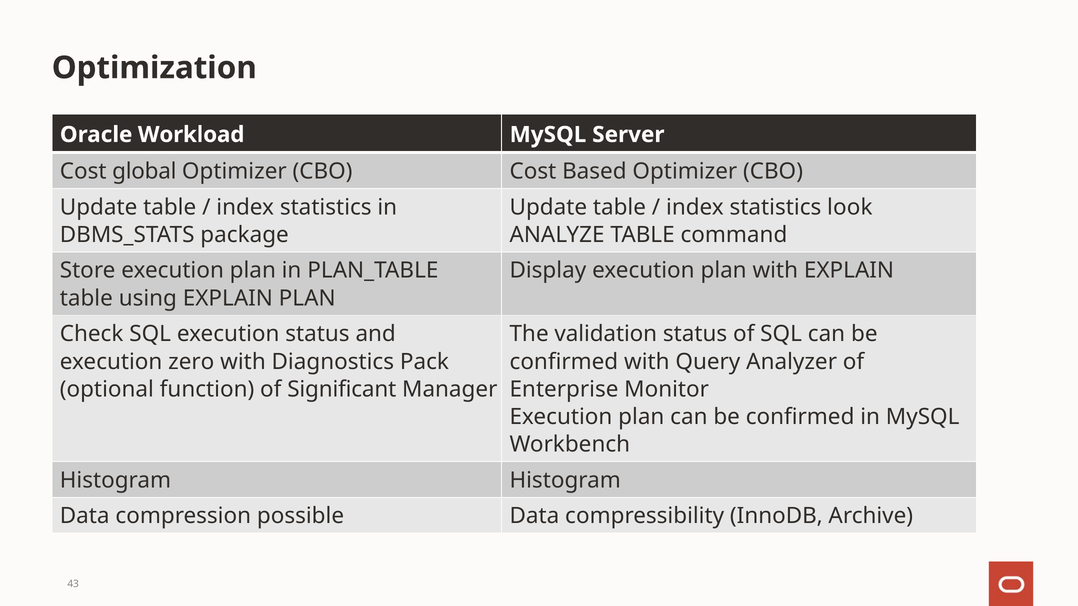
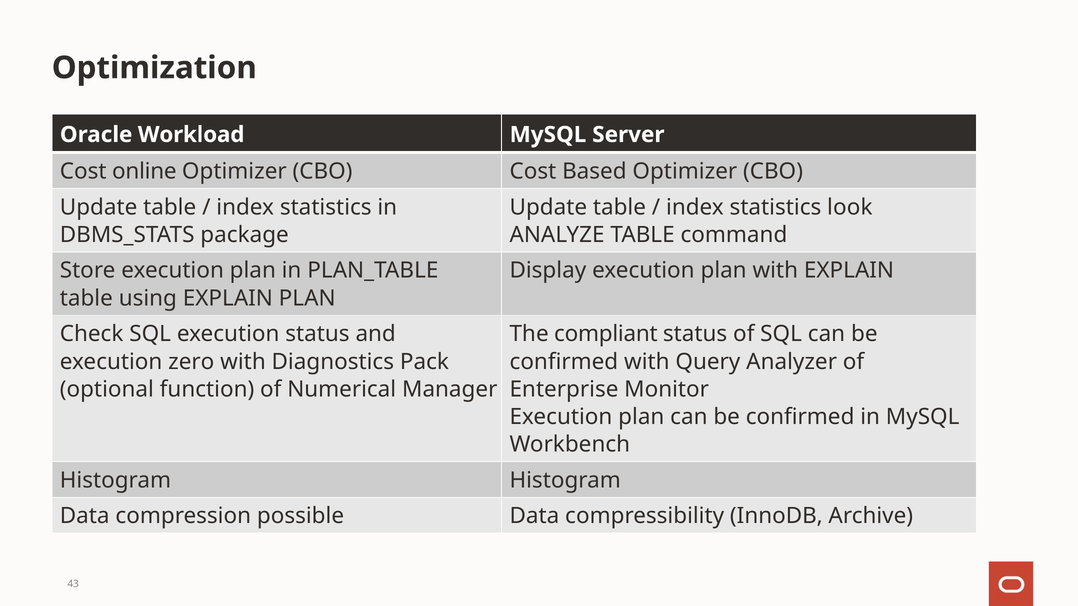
global: global -> online
validation: validation -> compliant
Significant: Significant -> Numerical
